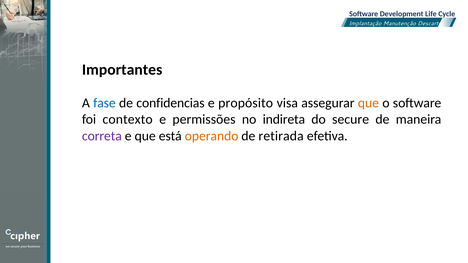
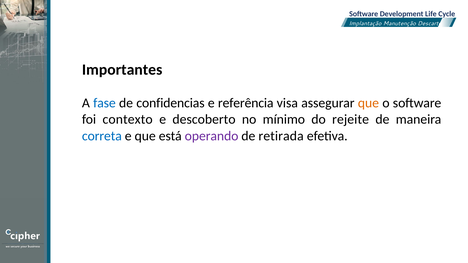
propósito: propósito -> referência
permissões: permissões -> descoberto
indireta: indireta -> mínimo
secure: secure -> rejeite
correta colour: purple -> blue
operando colour: orange -> purple
